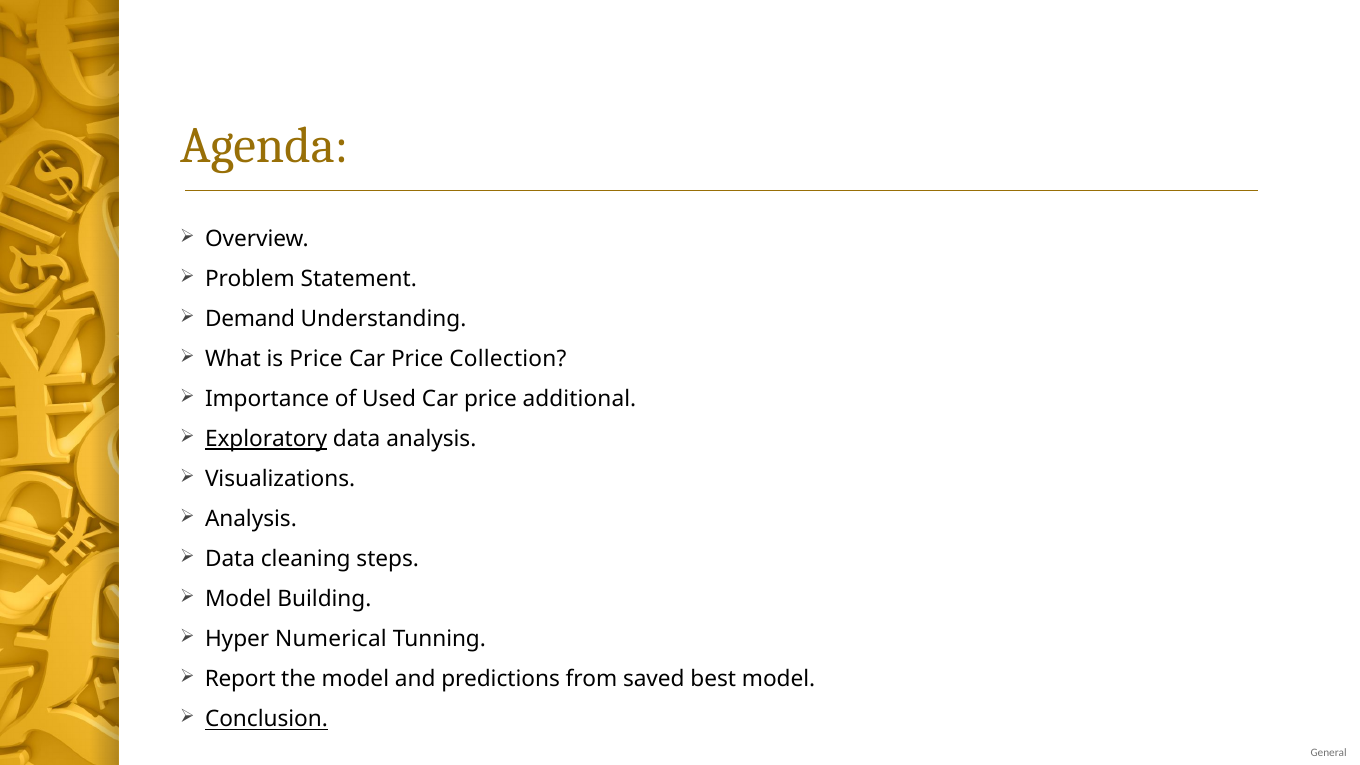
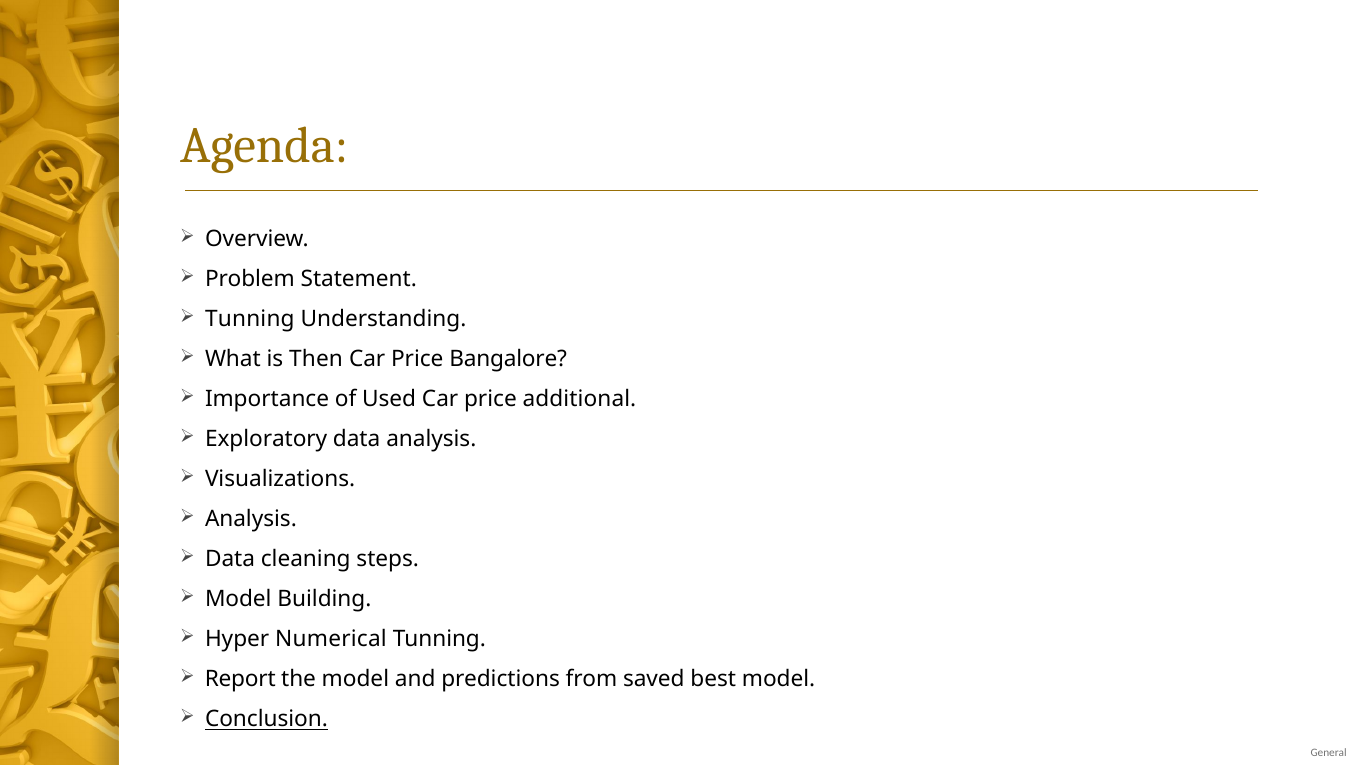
Demand at (250, 319): Demand -> Tunning
is Price: Price -> Then
Collection: Collection -> Bangalore
Exploratory underline: present -> none
